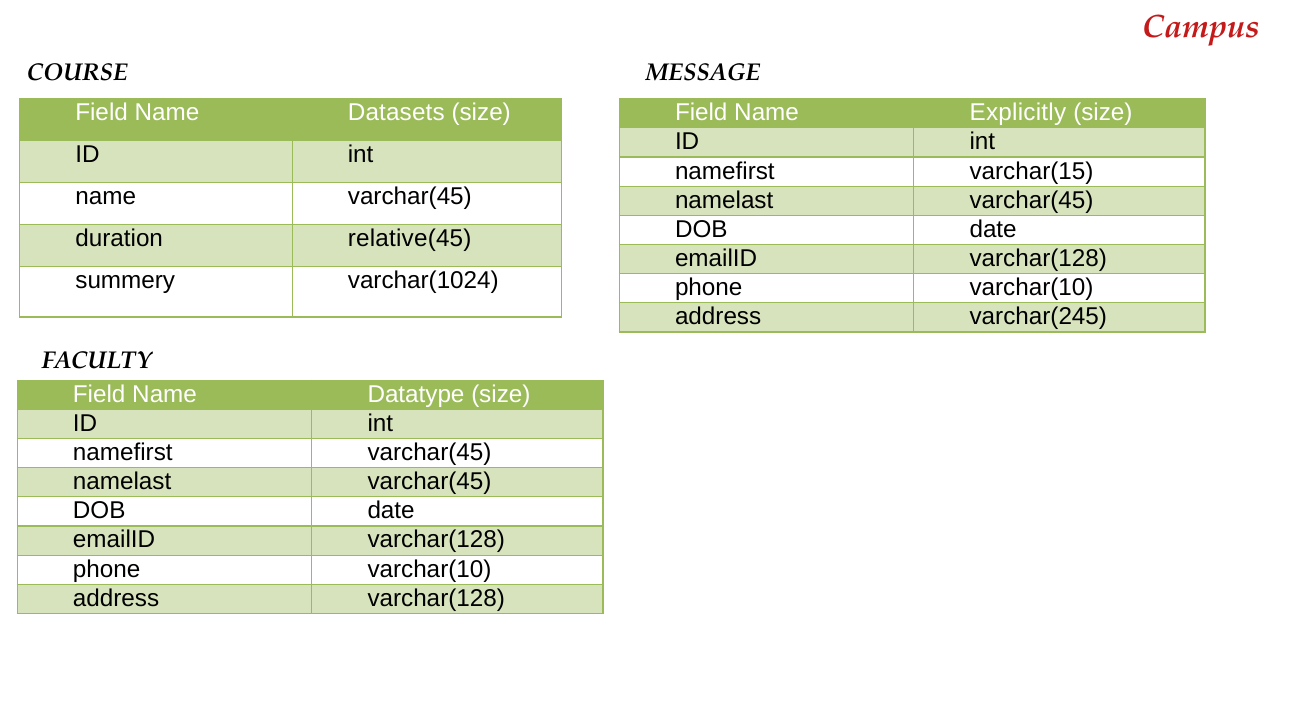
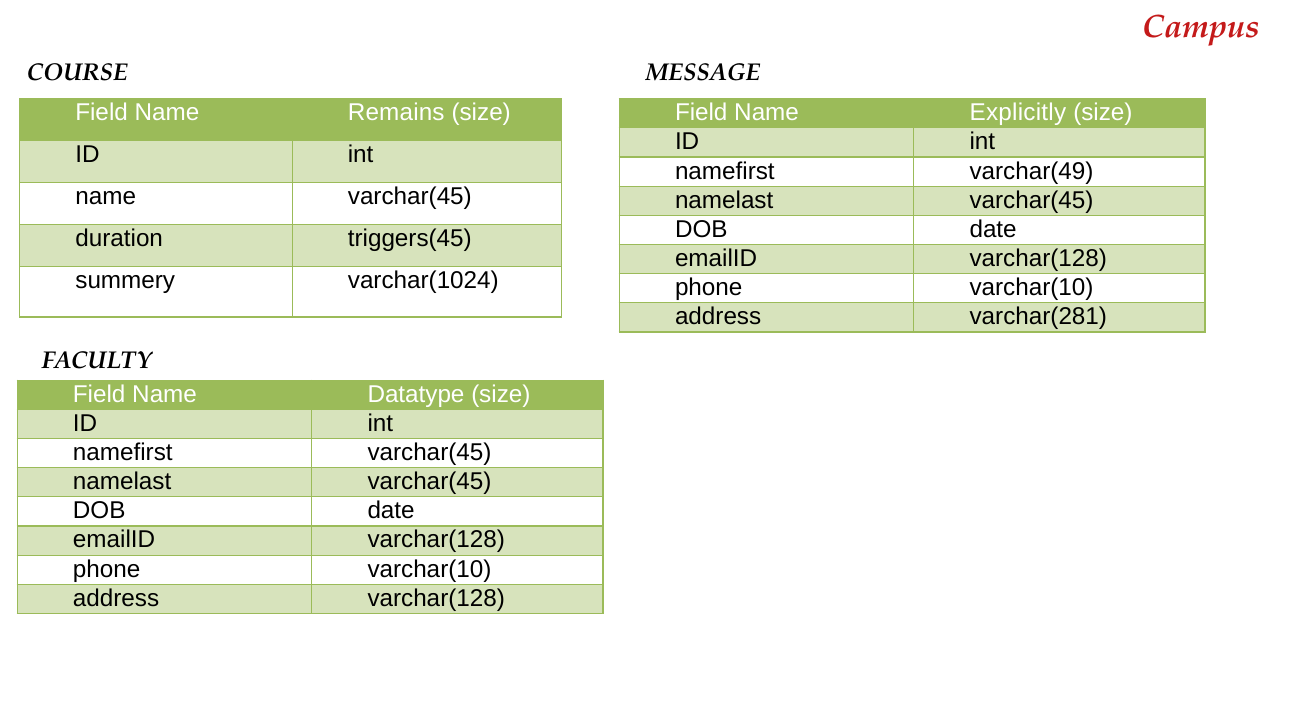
Datasets: Datasets -> Remains
varchar(15: varchar(15 -> varchar(49
relative(45: relative(45 -> triggers(45
varchar(245: varchar(245 -> varchar(281
